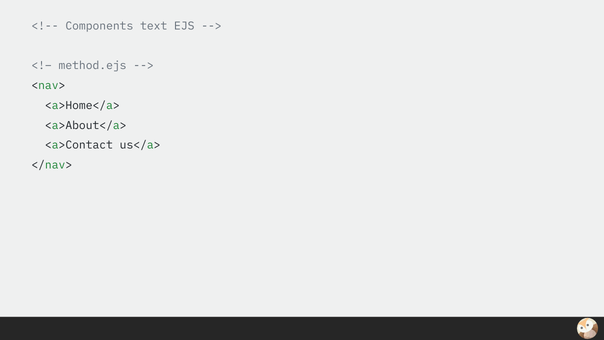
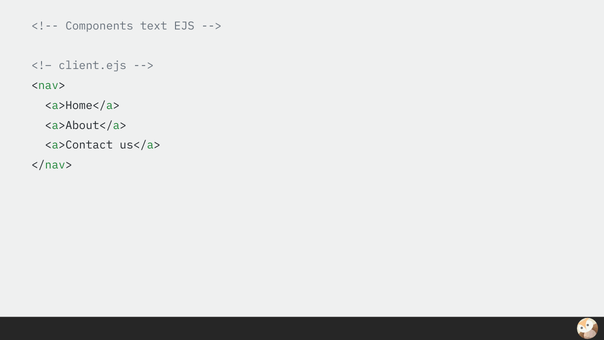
method.ejs: method.ejs -> client.ejs
